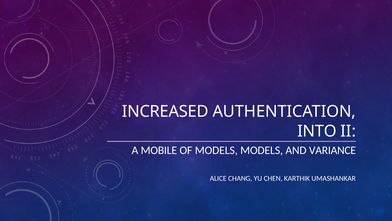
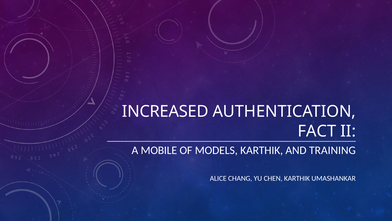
INTO: INTO -> FACT
MODELS MODELS: MODELS -> KARTHIK
VARIANCE: VARIANCE -> TRAINING
